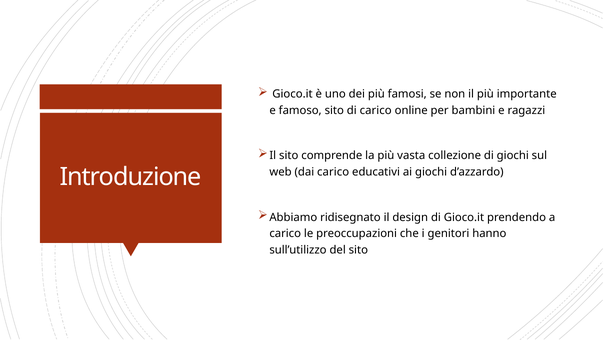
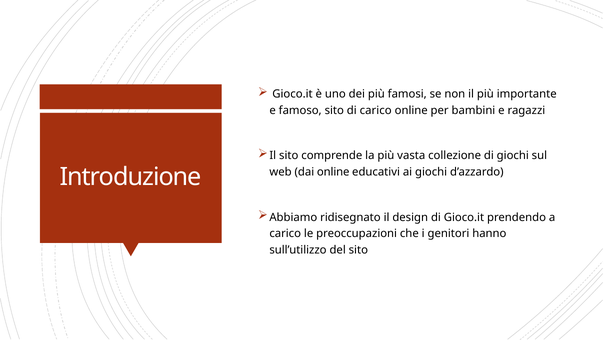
dai carico: carico -> online
